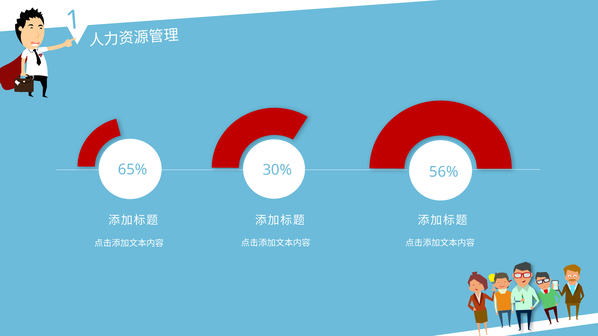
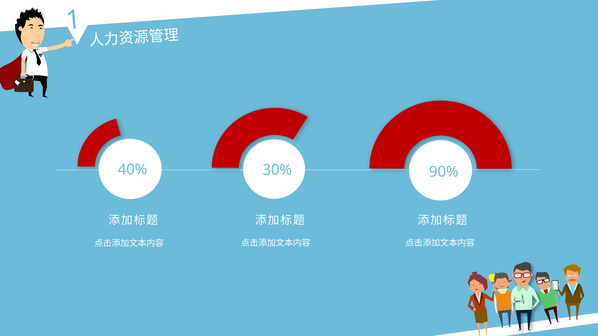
65%: 65% -> 40%
56%: 56% -> 90%
